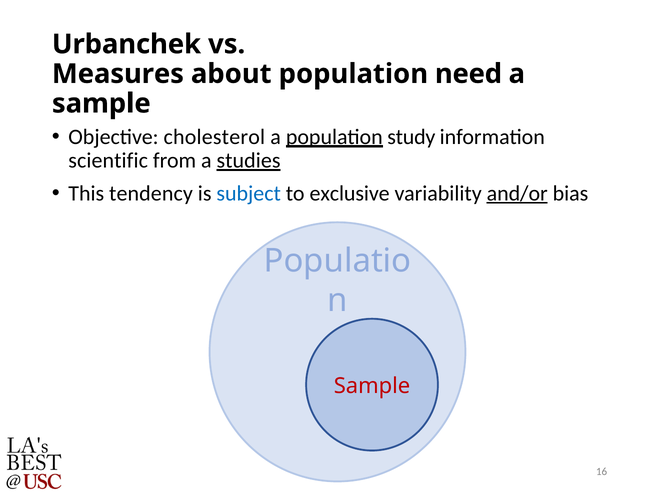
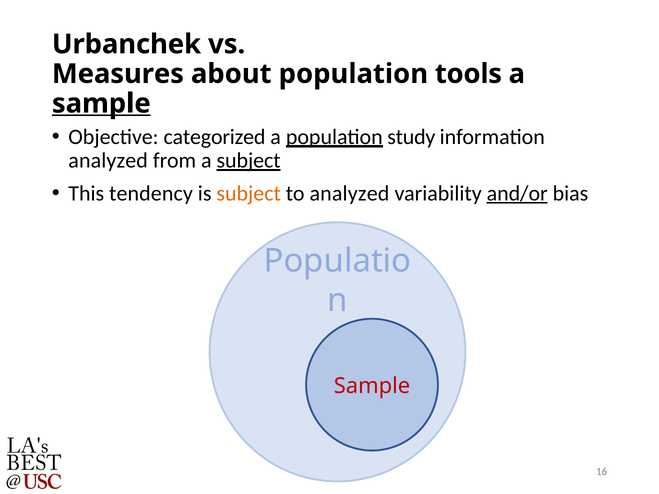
need: need -> tools
sample at (101, 104) underline: none -> present
cholesterol: cholesterol -> categorized
scientific at (108, 161): scientific -> analyzed
a studies: studies -> subject
subject at (249, 193) colour: blue -> orange
to exclusive: exclusive -> analyzed
